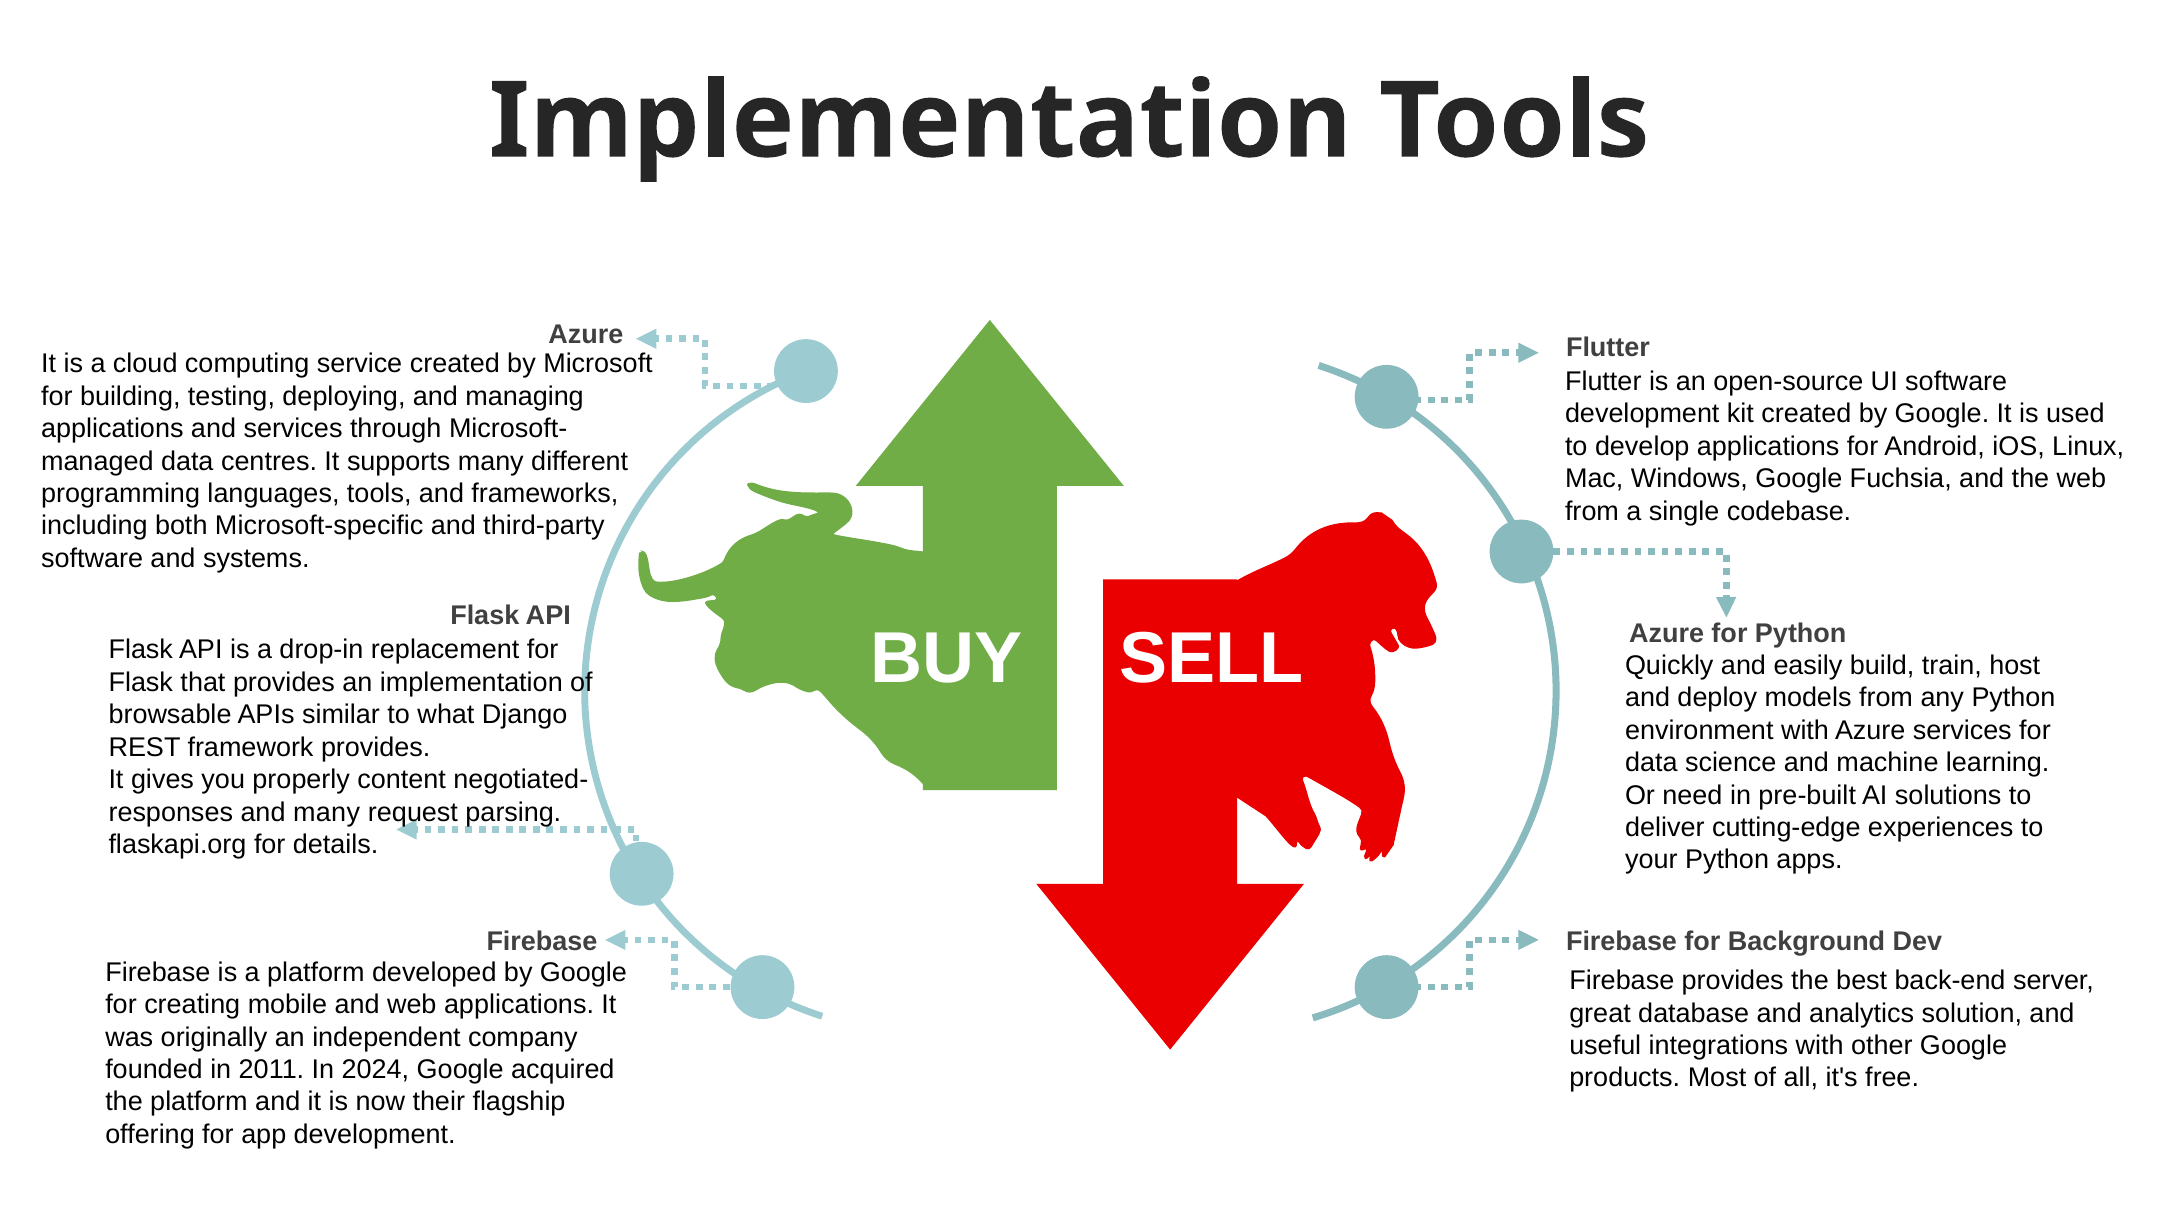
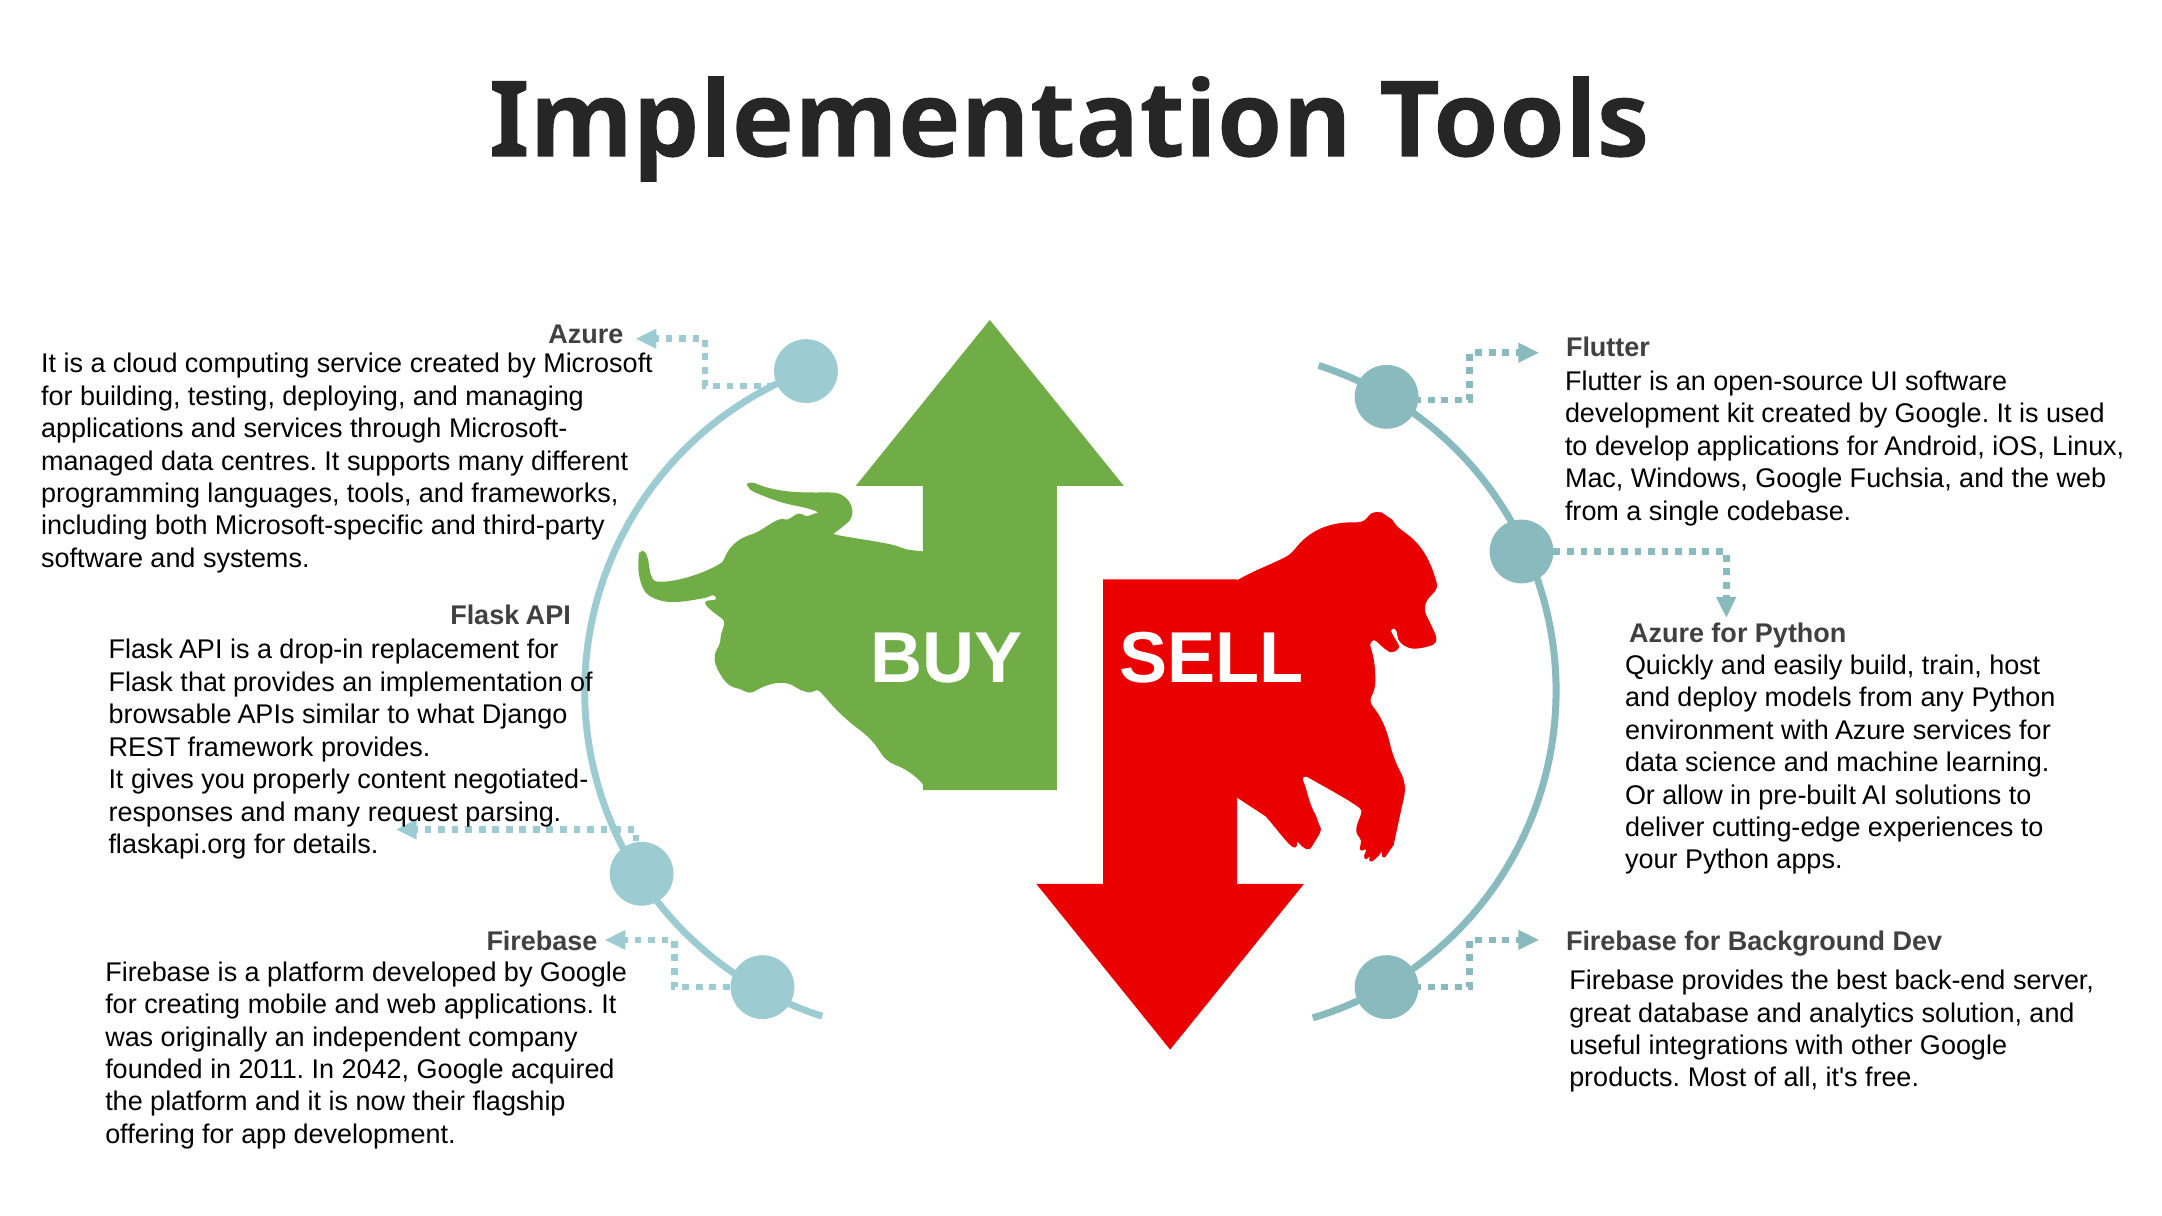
need: need -> allow
2024: 2024 -> 2042
